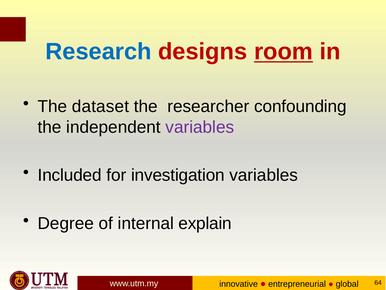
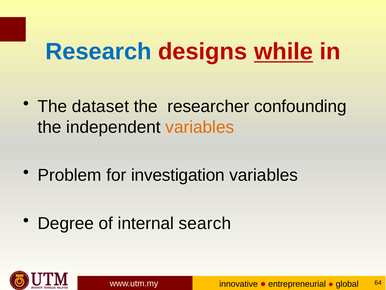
room: room -> while
variables at (200, 127) colour: purple -> orange
Included: Included -> Problem
explain: explain -> search
